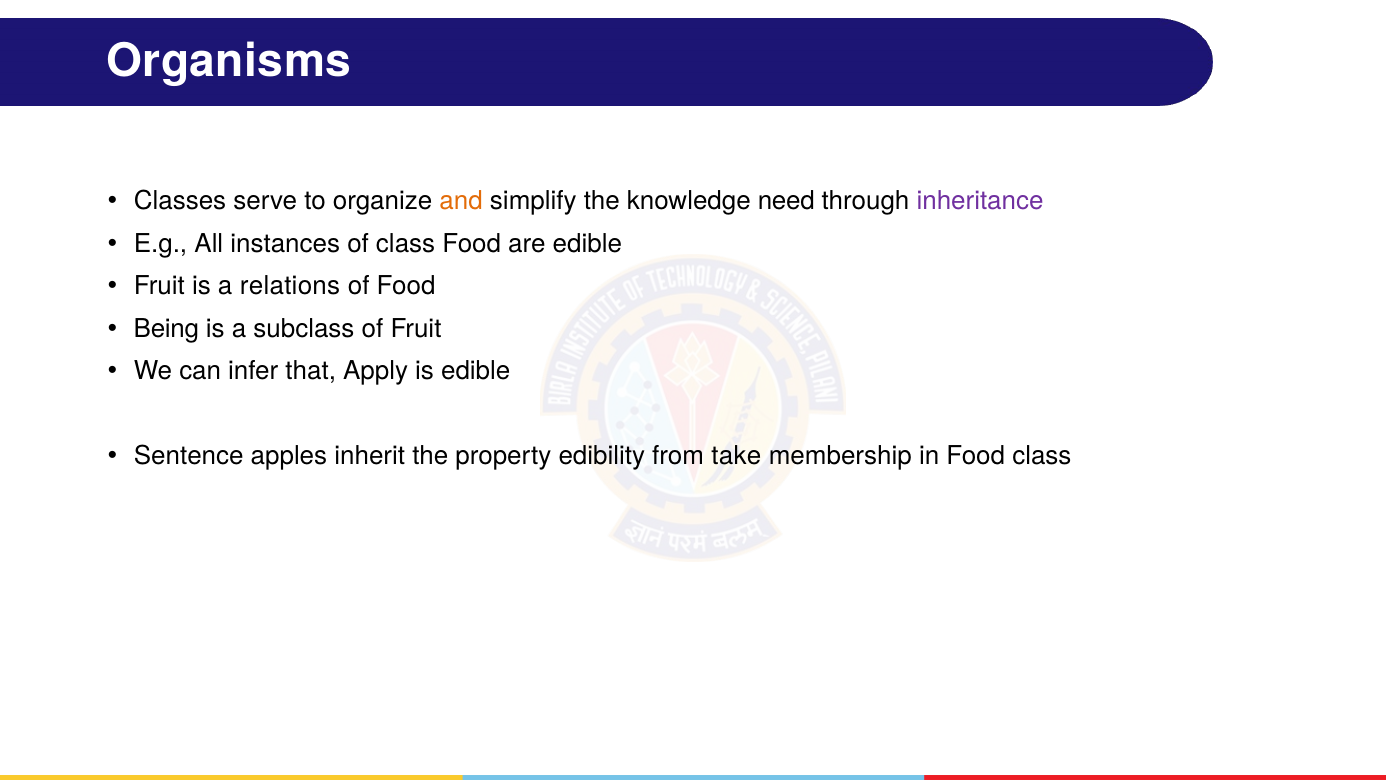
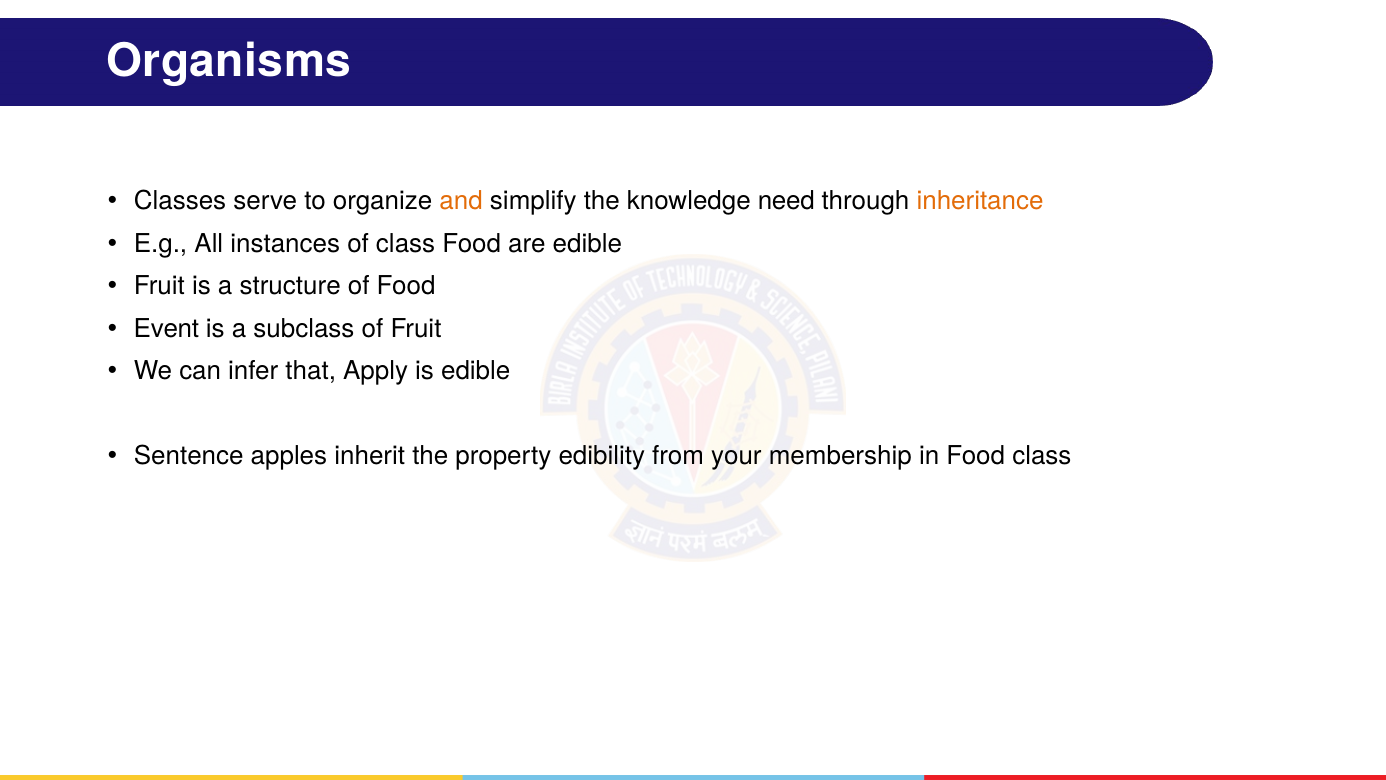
inheritance colour: purple -> orange
relations: relations -> structure
Being: Being -> Event
take: take -> your
